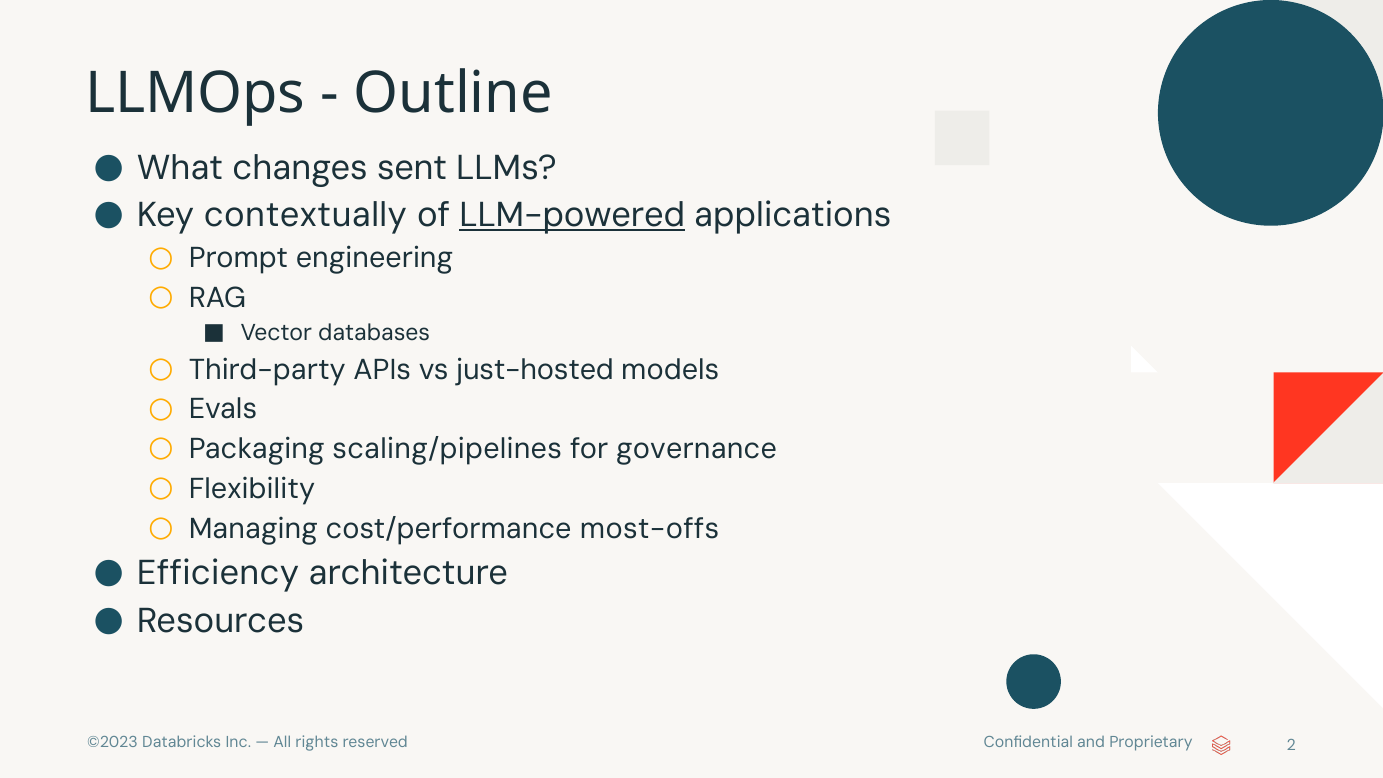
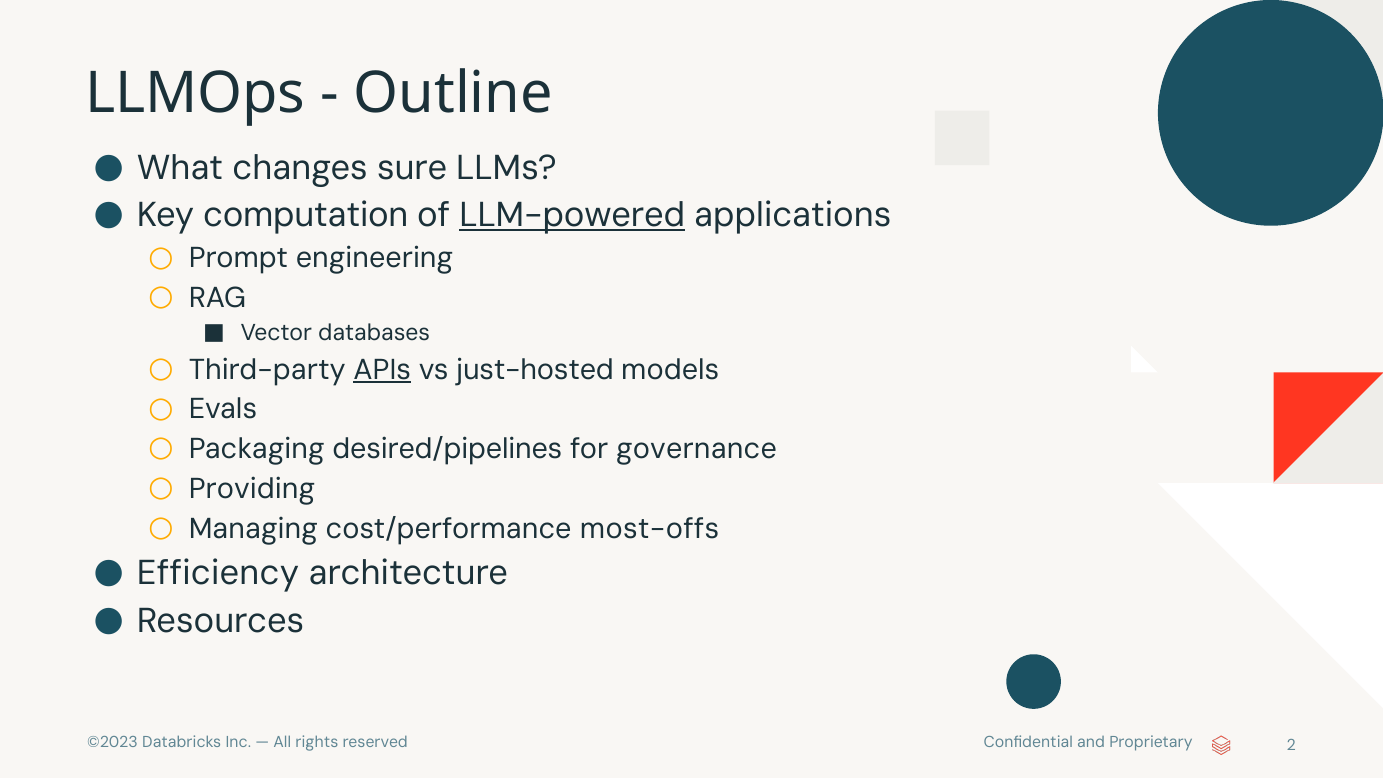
sent: sent -> sure
contextually: contextually -> computation
APIs underline: none -> present
scaling/pipelines: scaling/pipelines -> desired/pipelines
Flexibility: Flexibility -> Providing
